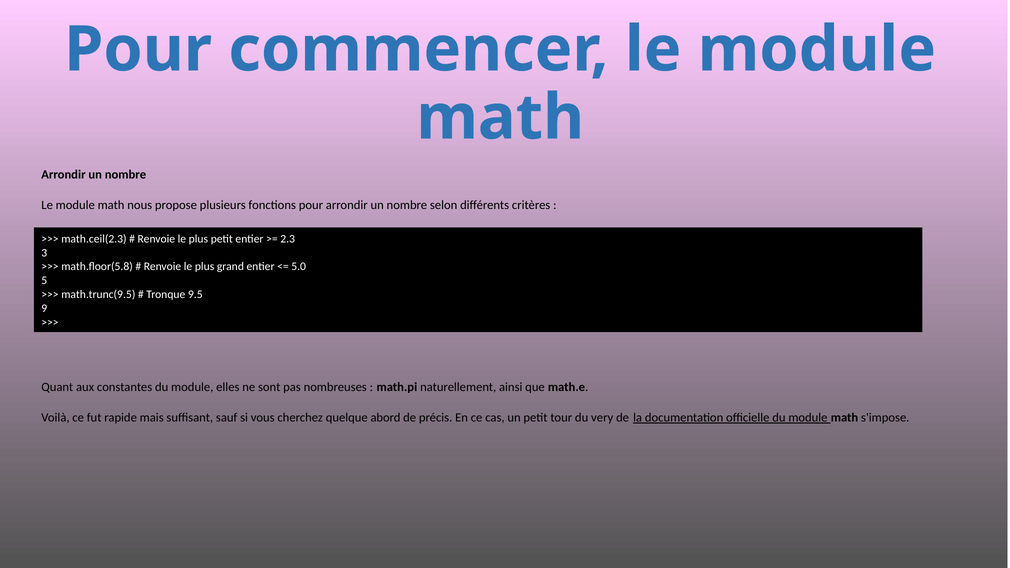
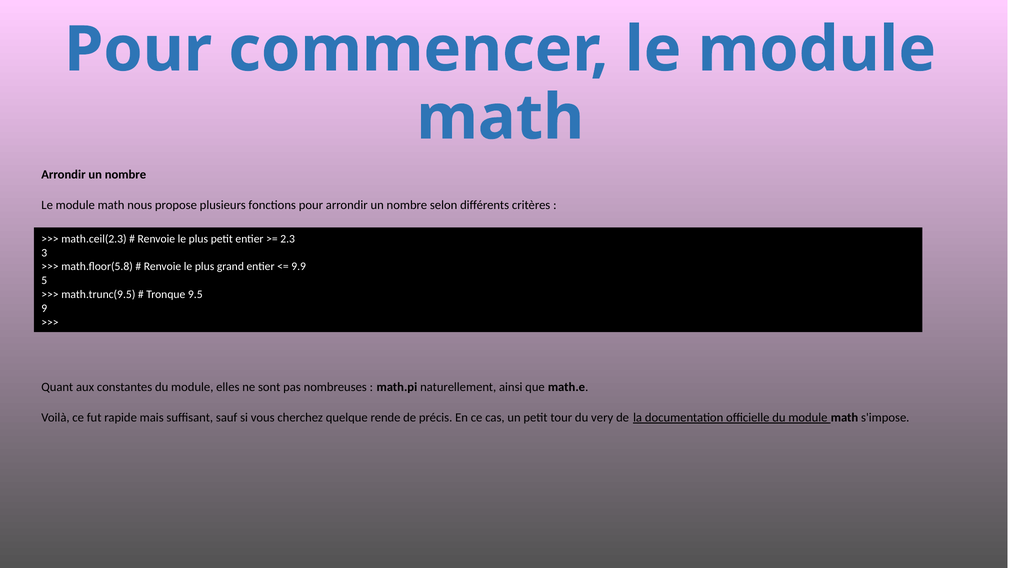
5.0: 5.0 -> 9.9
abord: abord -> rende
